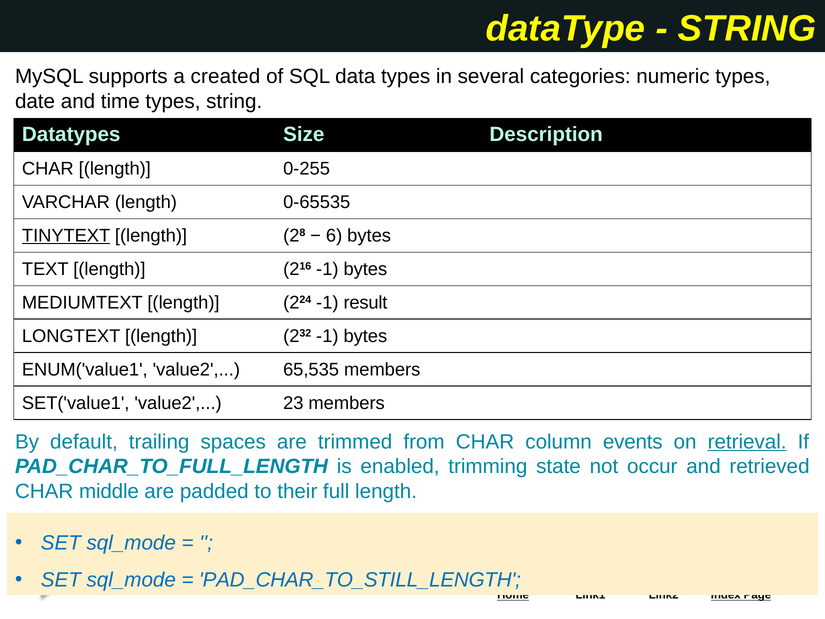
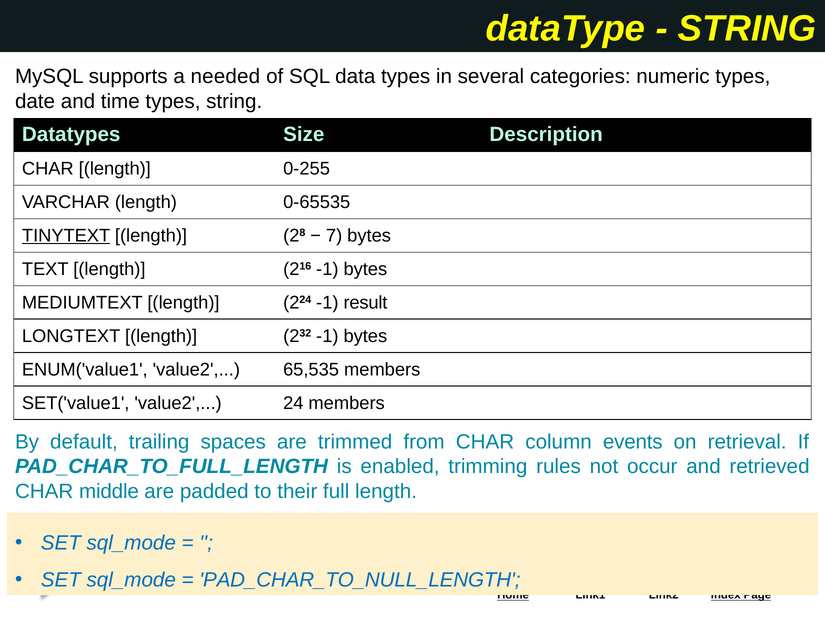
created: created -> needed
6: 6 -> 7
23: 23 -> 24
retrieval underline: present -> none
state: state -> rules
PAD_CHAR_TO_STILL_LENGTH: PAD_CHAR_TO_STILL_LENGTH -> PAD_CHAR_TO_NULL_LENGTH
